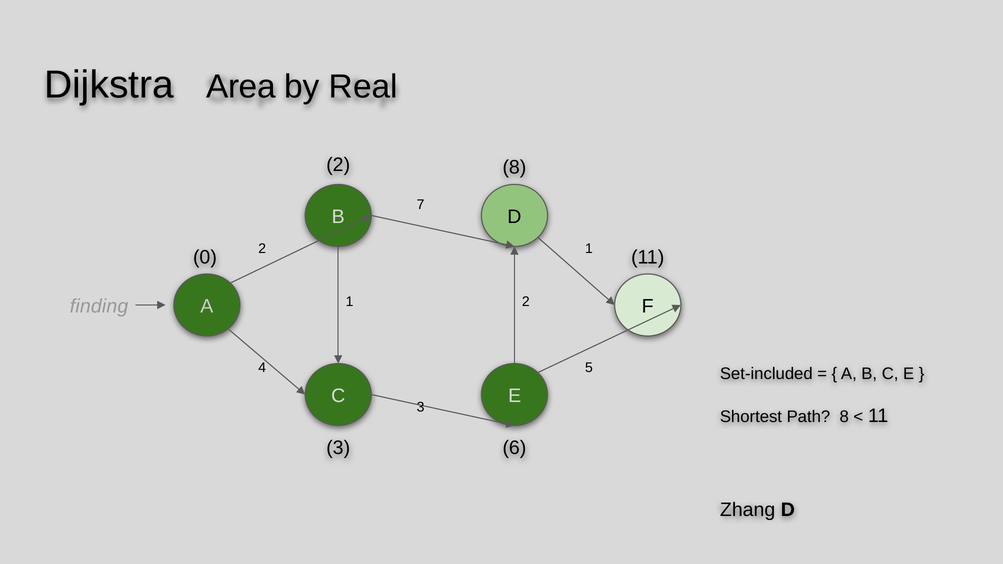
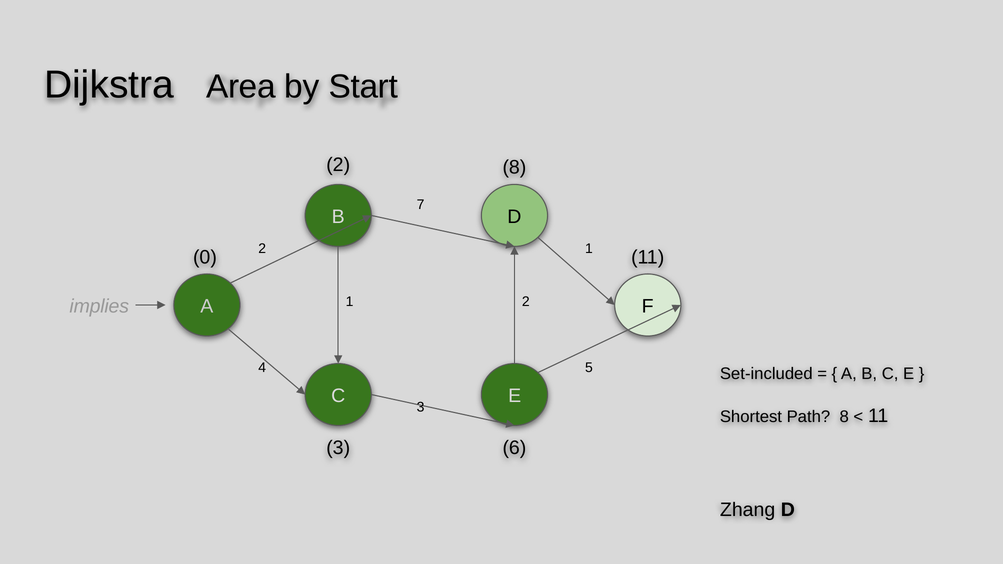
Real: Real -> Start
finding: finding -> implies
